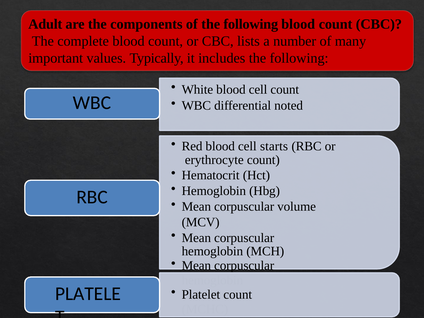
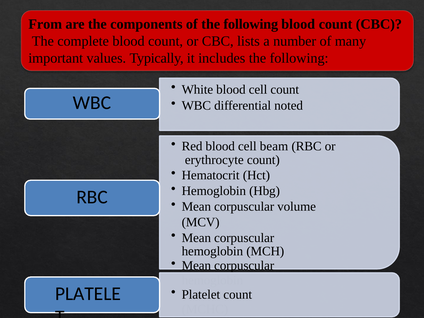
Adult: Adult -> From
starts: starts -> beam
